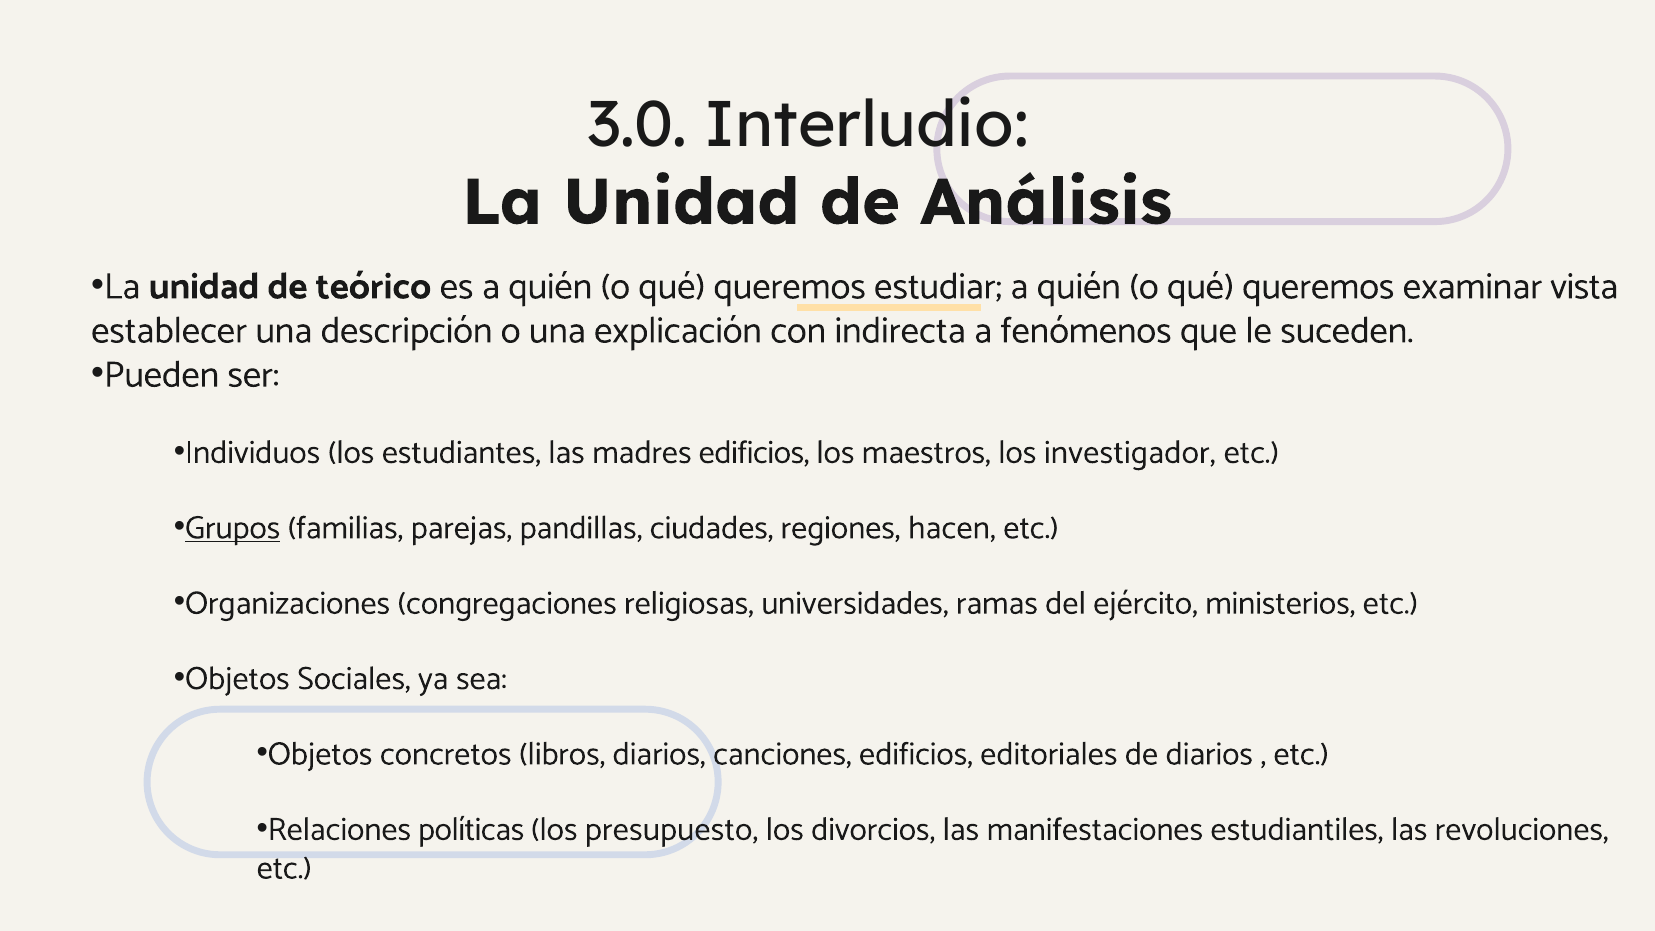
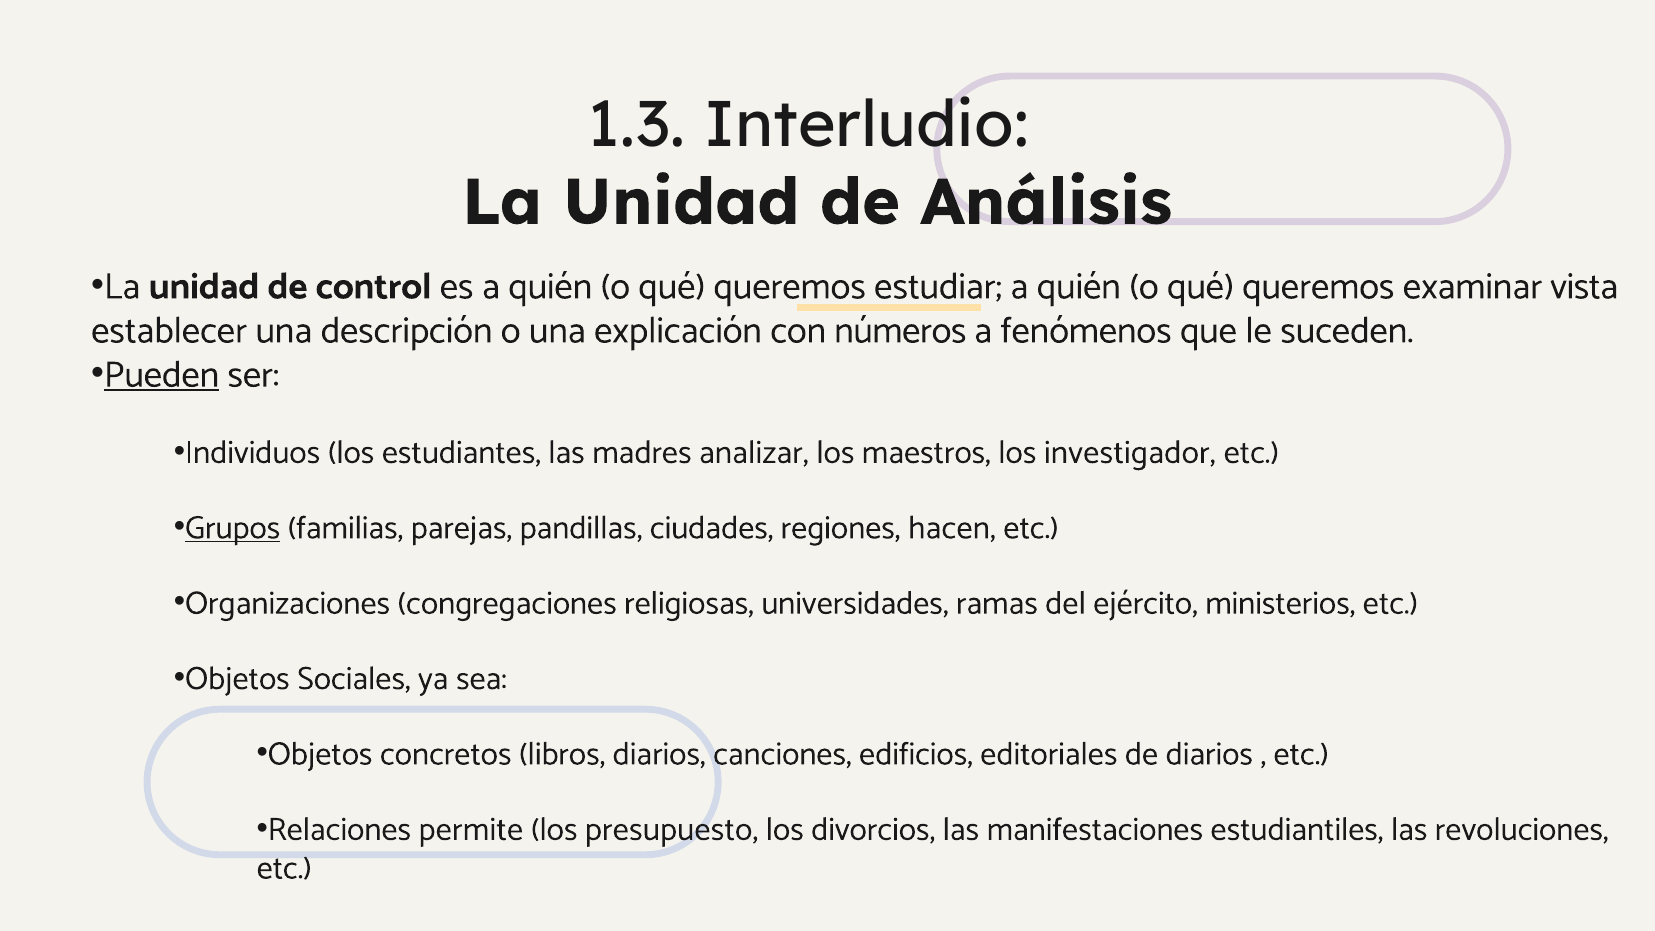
3.0: 3.0 -> 1.3
teórico: teórico -> control
indirecta: indirecta -> números
Pueden underline: none -> present
madres edificios: edificios -> analizar
políticas: políticas -> permite
